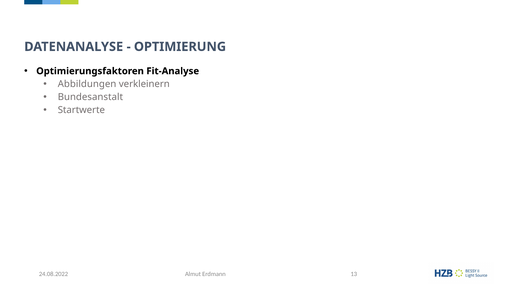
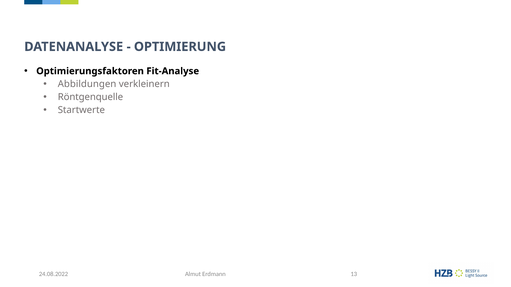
Bundesanstalt: Bundesanstalt -> Röntgenquelle
